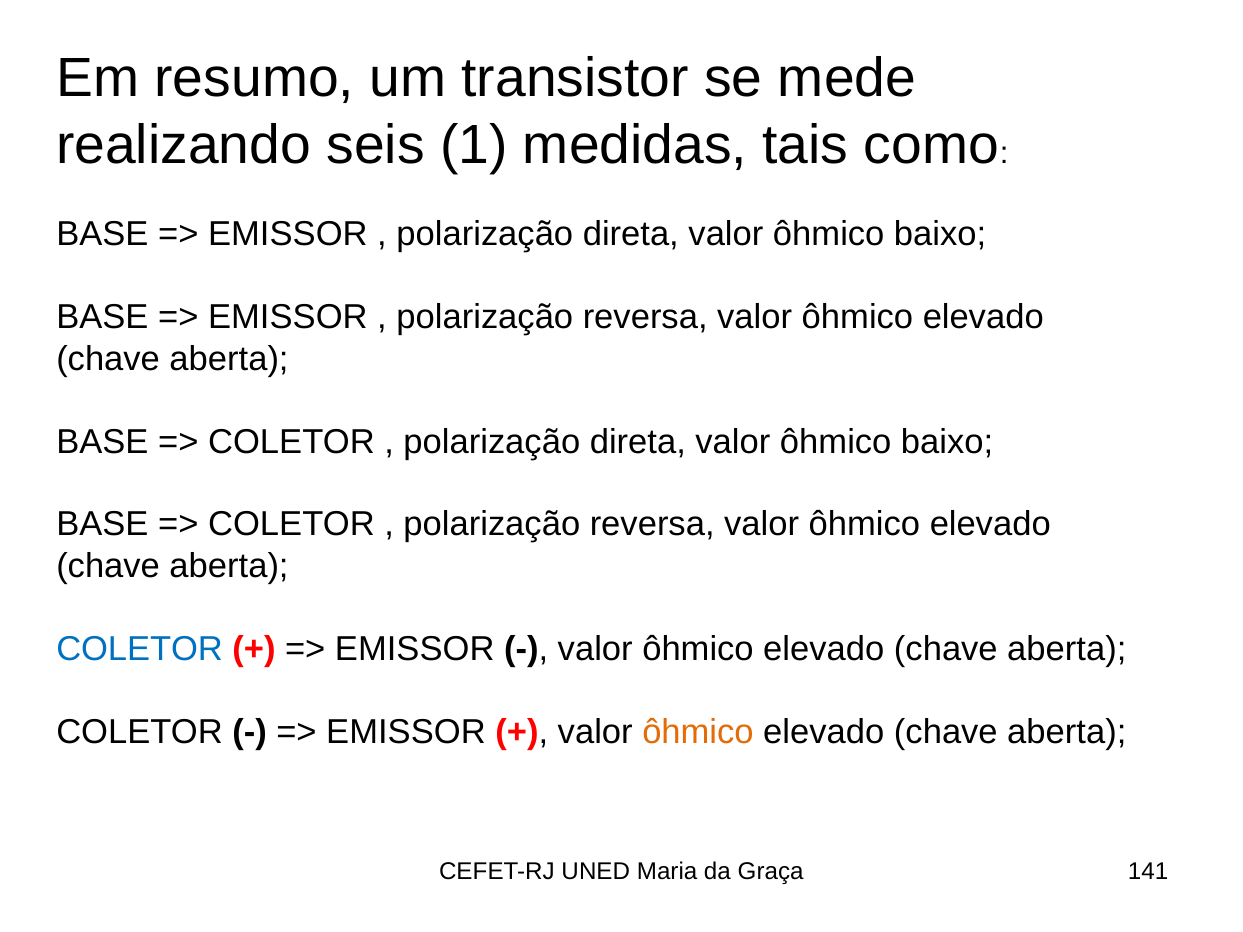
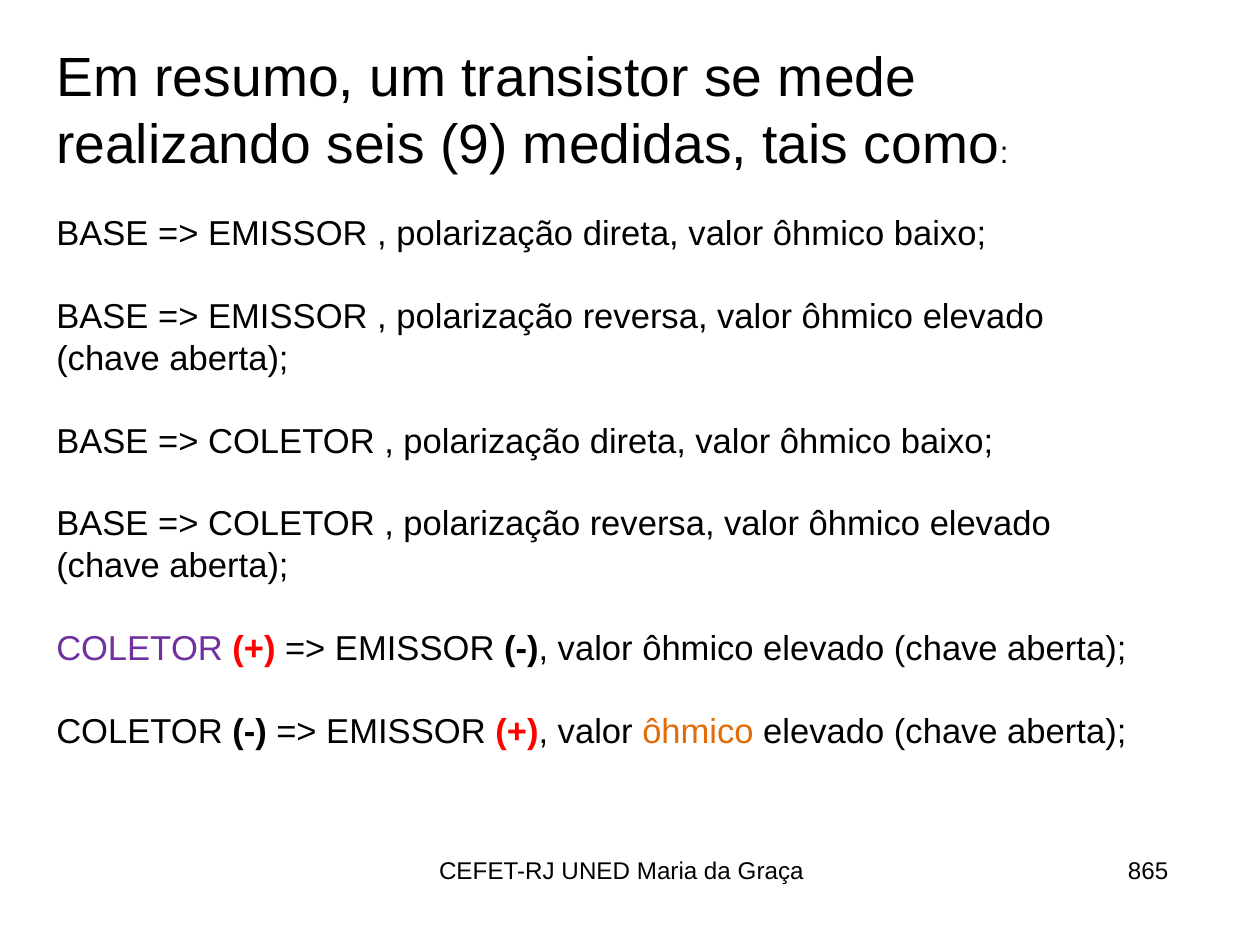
1: 1 -> 9
COLETOR at (140, 649) colour: blue -> purple
141: 141 -> 865
